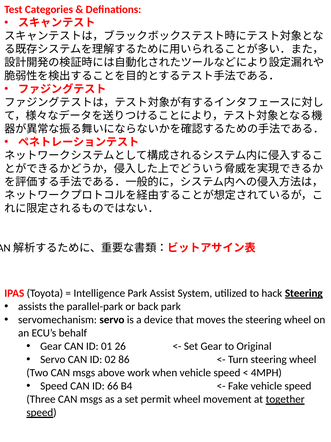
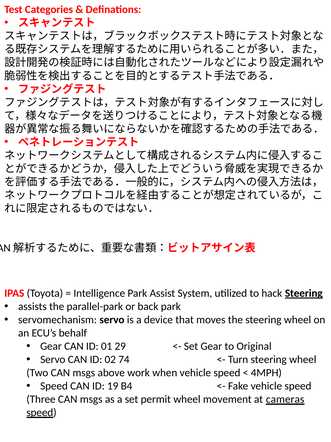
26: 26 -> 29
86: 86 -> 74
66: 66 -> 19
together: together -> cameras
